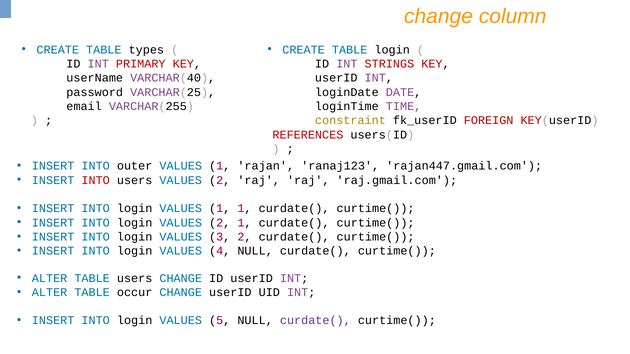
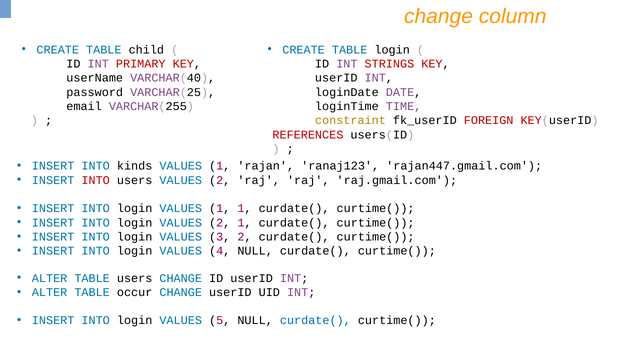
types: types -> child
outer: outer -> kinds
curdate( at (315, 321) colour: purple -> blue
